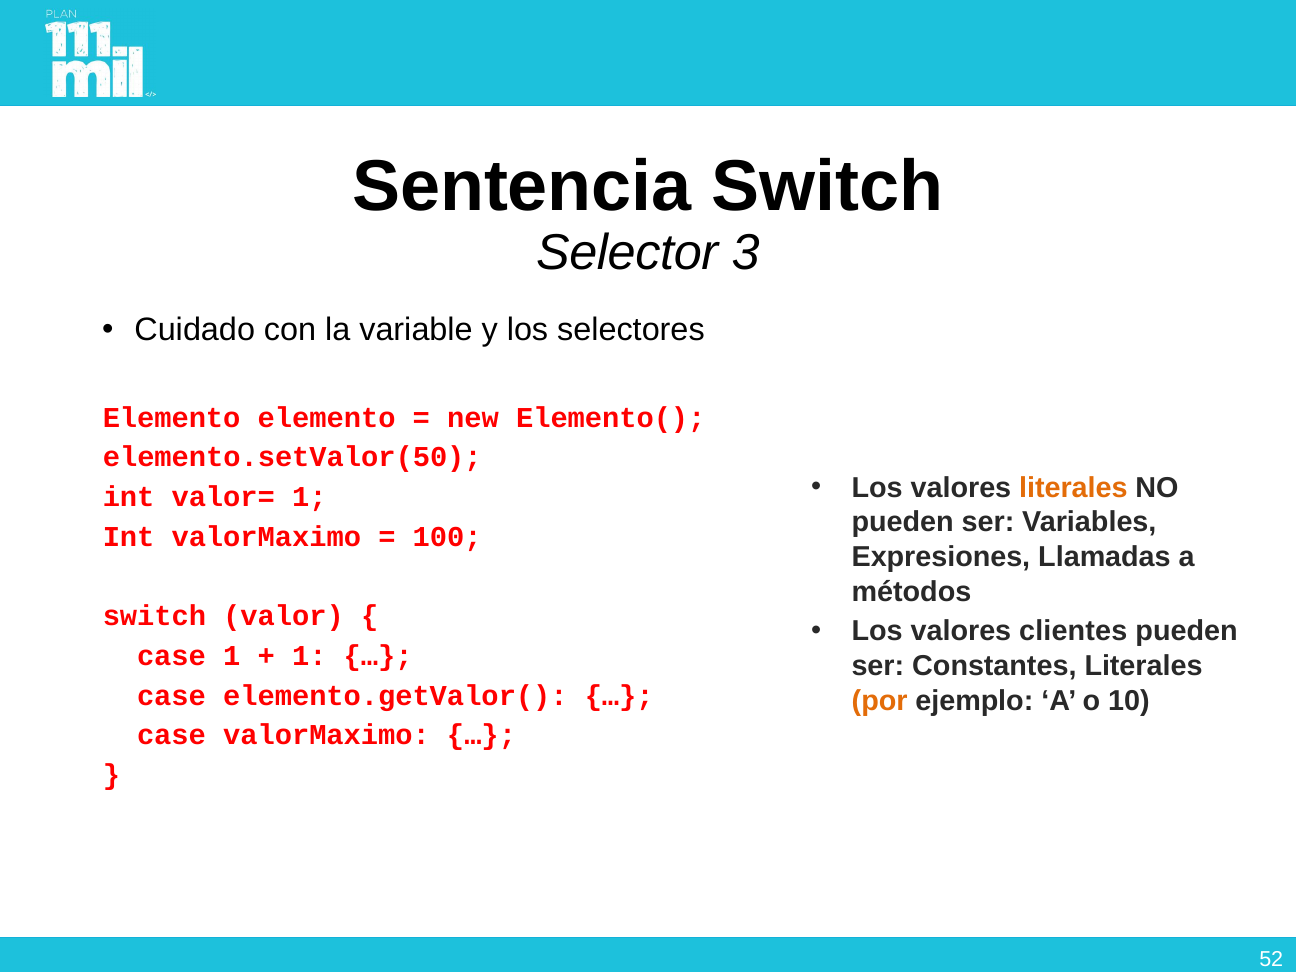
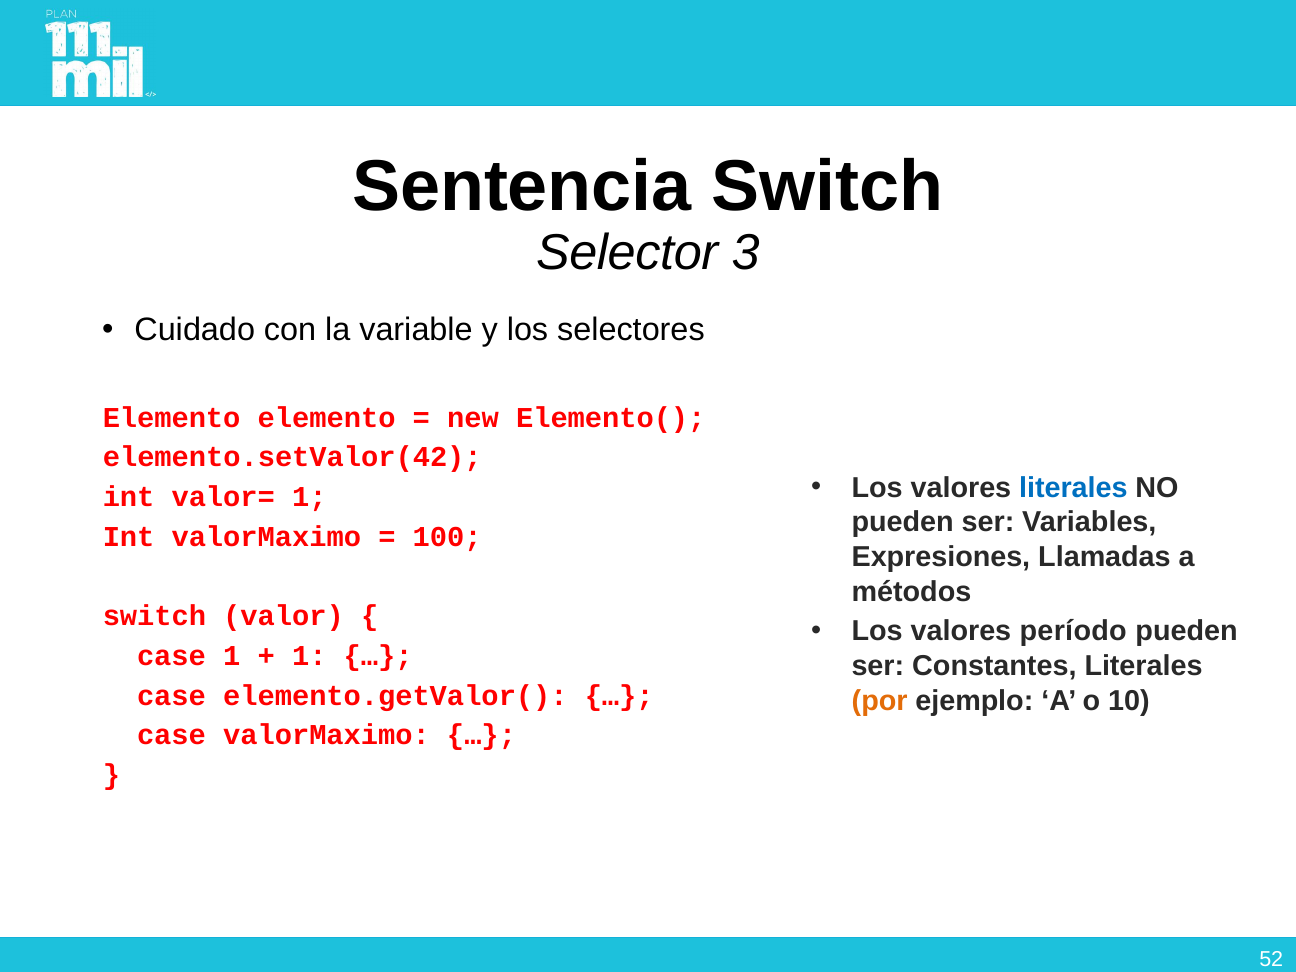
elemento.setValor(50: elemento.setValor(50 -> elemento.setValor(42
literales at (1073, 488) colour: orange -> blue
clientes: clientes -> período
